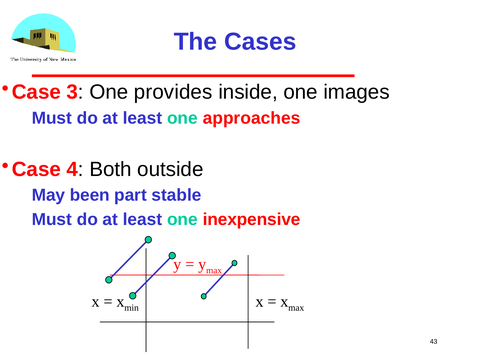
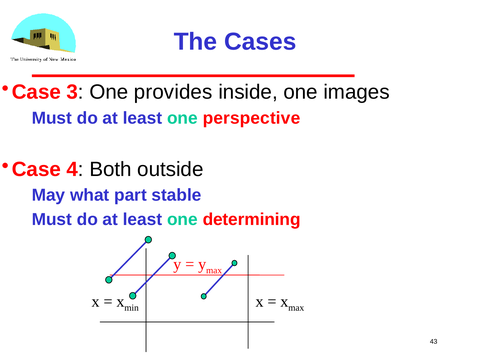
approaches: approaches -> perspective
been: been -> what
inexpensive: inexpensive -> determining
